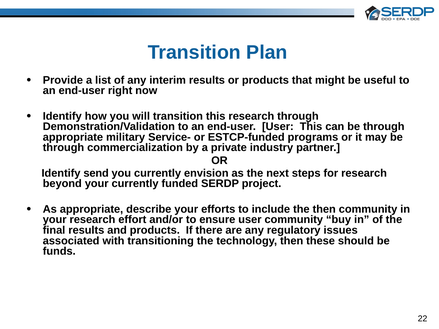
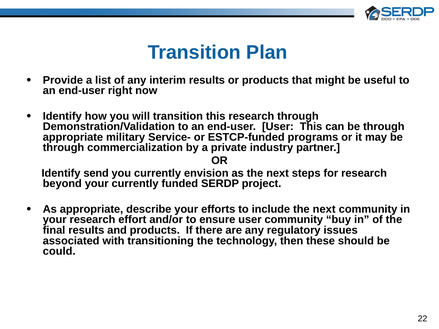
include the then: then -> next
funds: funds -> could
